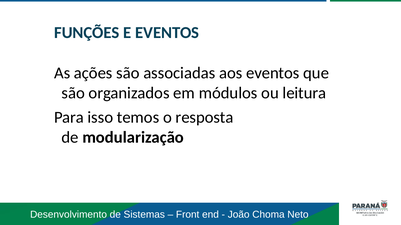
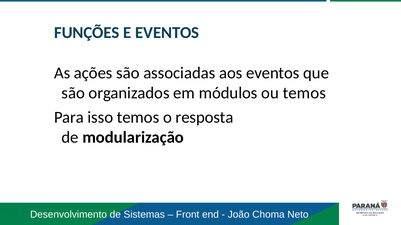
ou leitura: leitura -> temos
